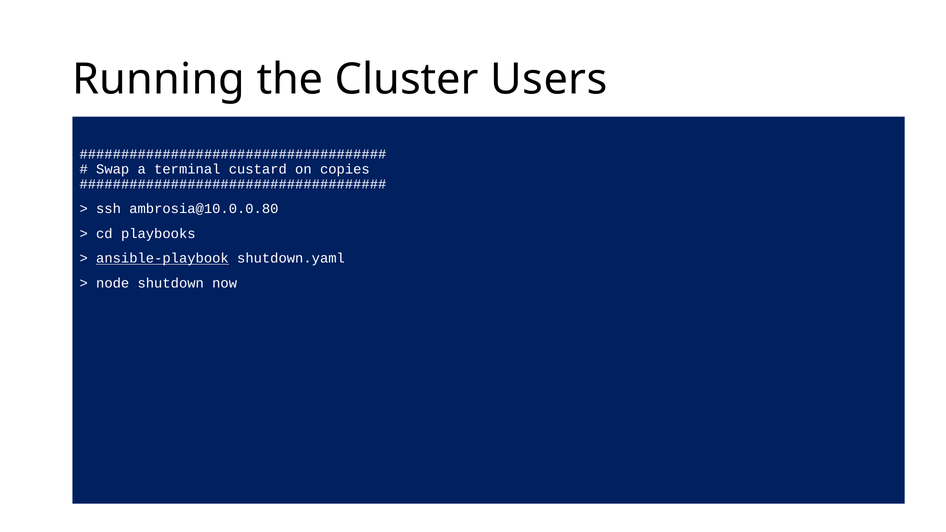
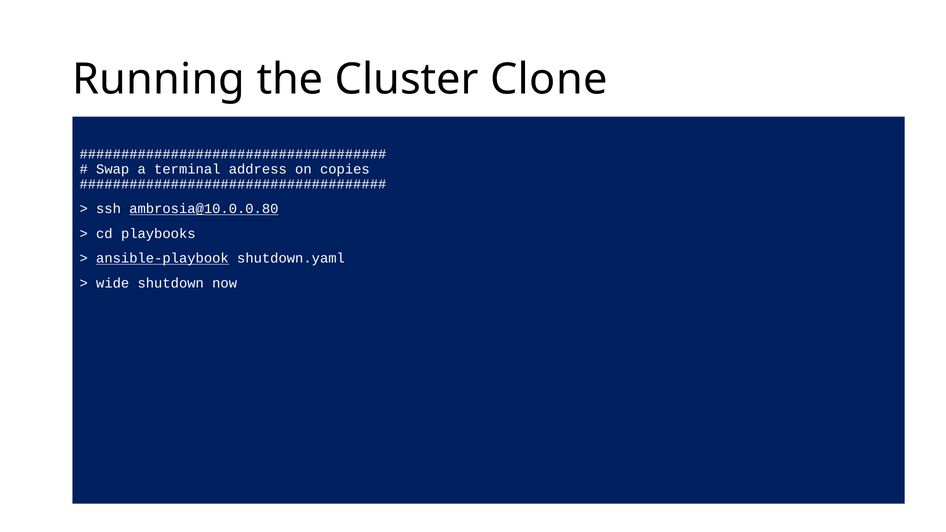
Users: Users -> Clone
custard: custard -> address
ambrosia@10.0.0.80 underline: none -> present
node: node -> wide
